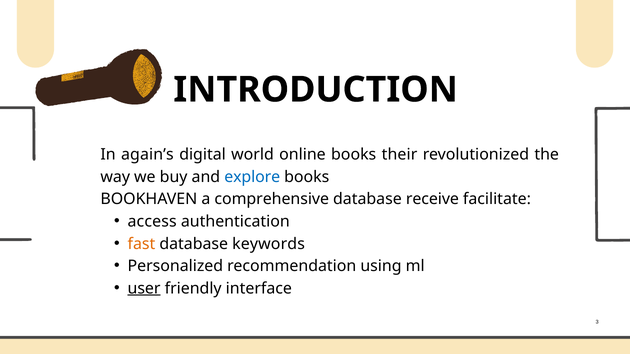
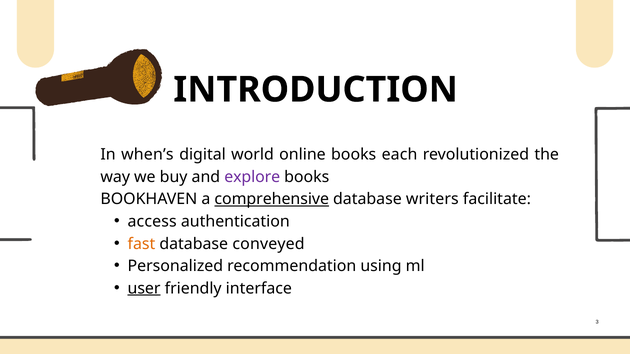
again’s: again’s -> when’s
their: their -> each
explore colour: blue -> purple
comprehensive underline: none -> present
receive: receive -> writers
keywords: keywords -> conveyed
